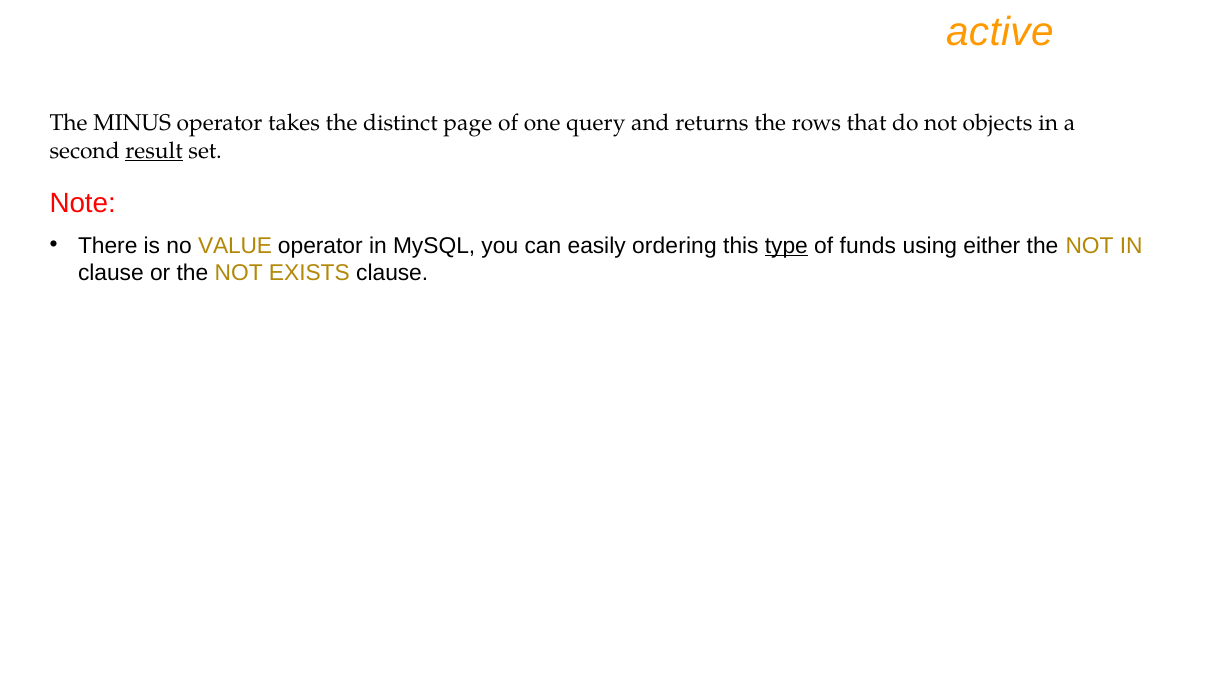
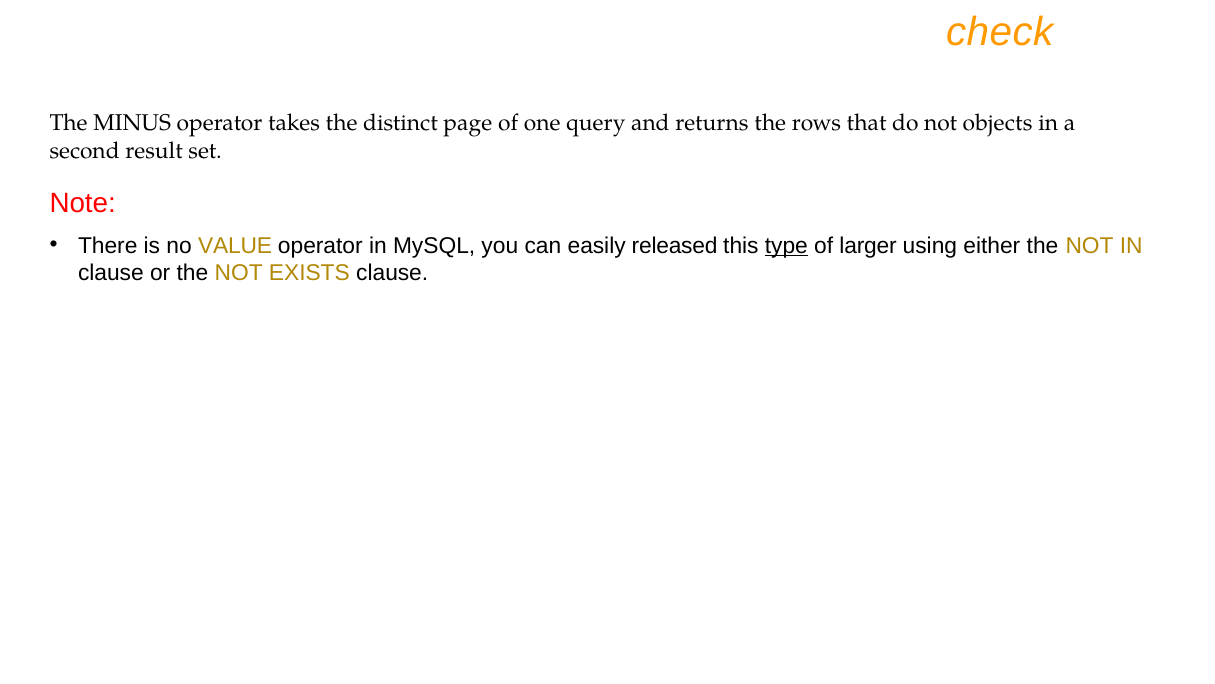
active: active -> check
result underline: present -> none
ordering: ordering -> released
funds: funds -> larger
